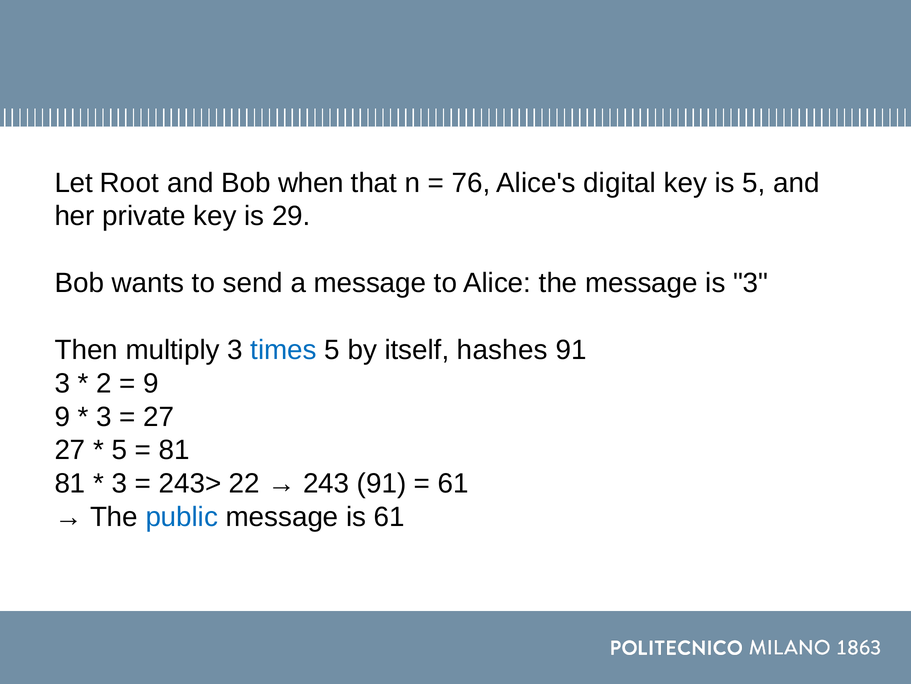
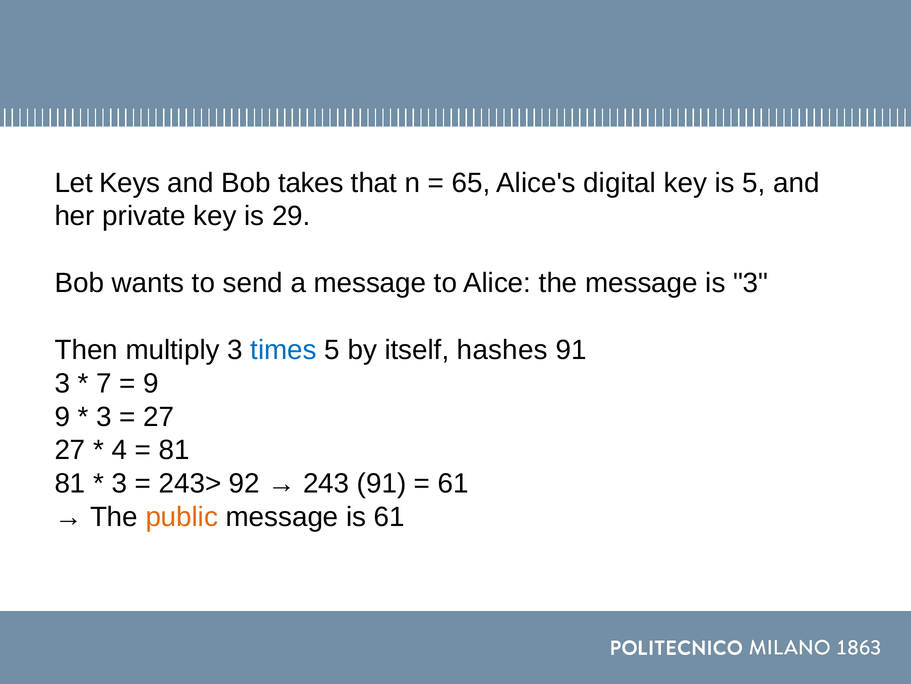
Root: Root -> Keys
when: when -> takes
76: 76 -> 65
2: 2 -> 7
5 at (119, 450): 5 -> 4
22: 22 -> 92
public colour: blue -> orange
